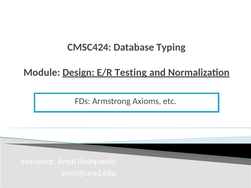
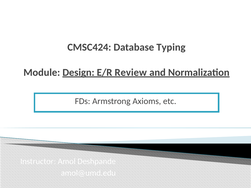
Testing: Testing -> Review
